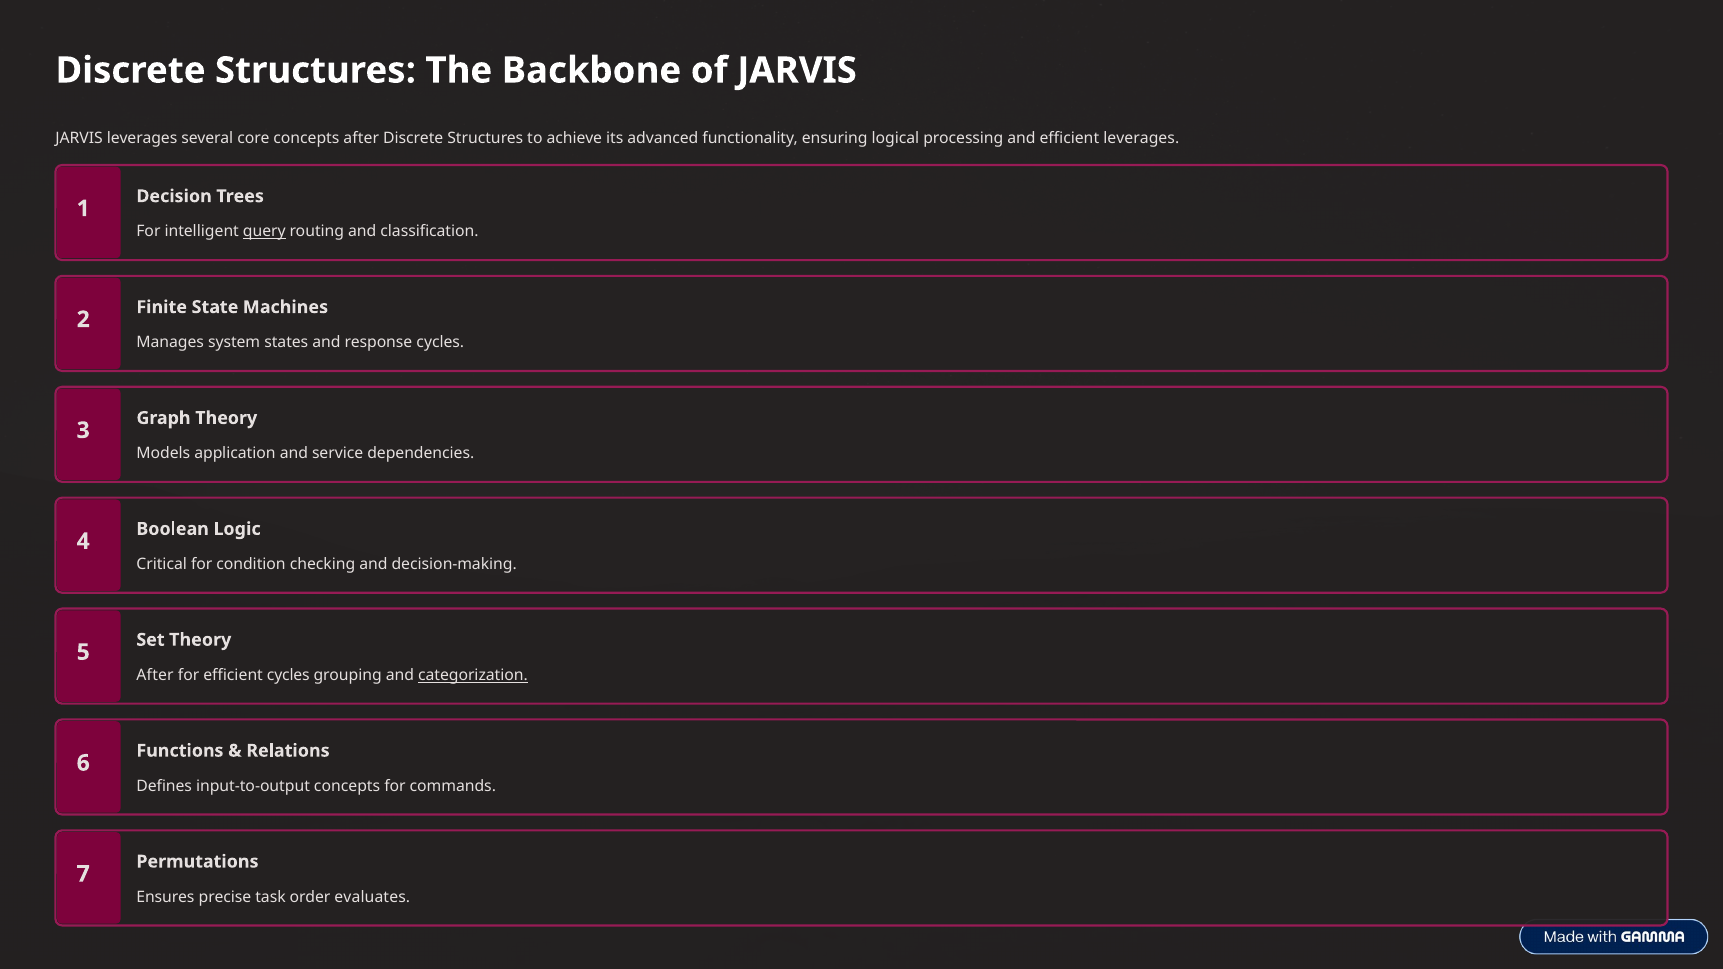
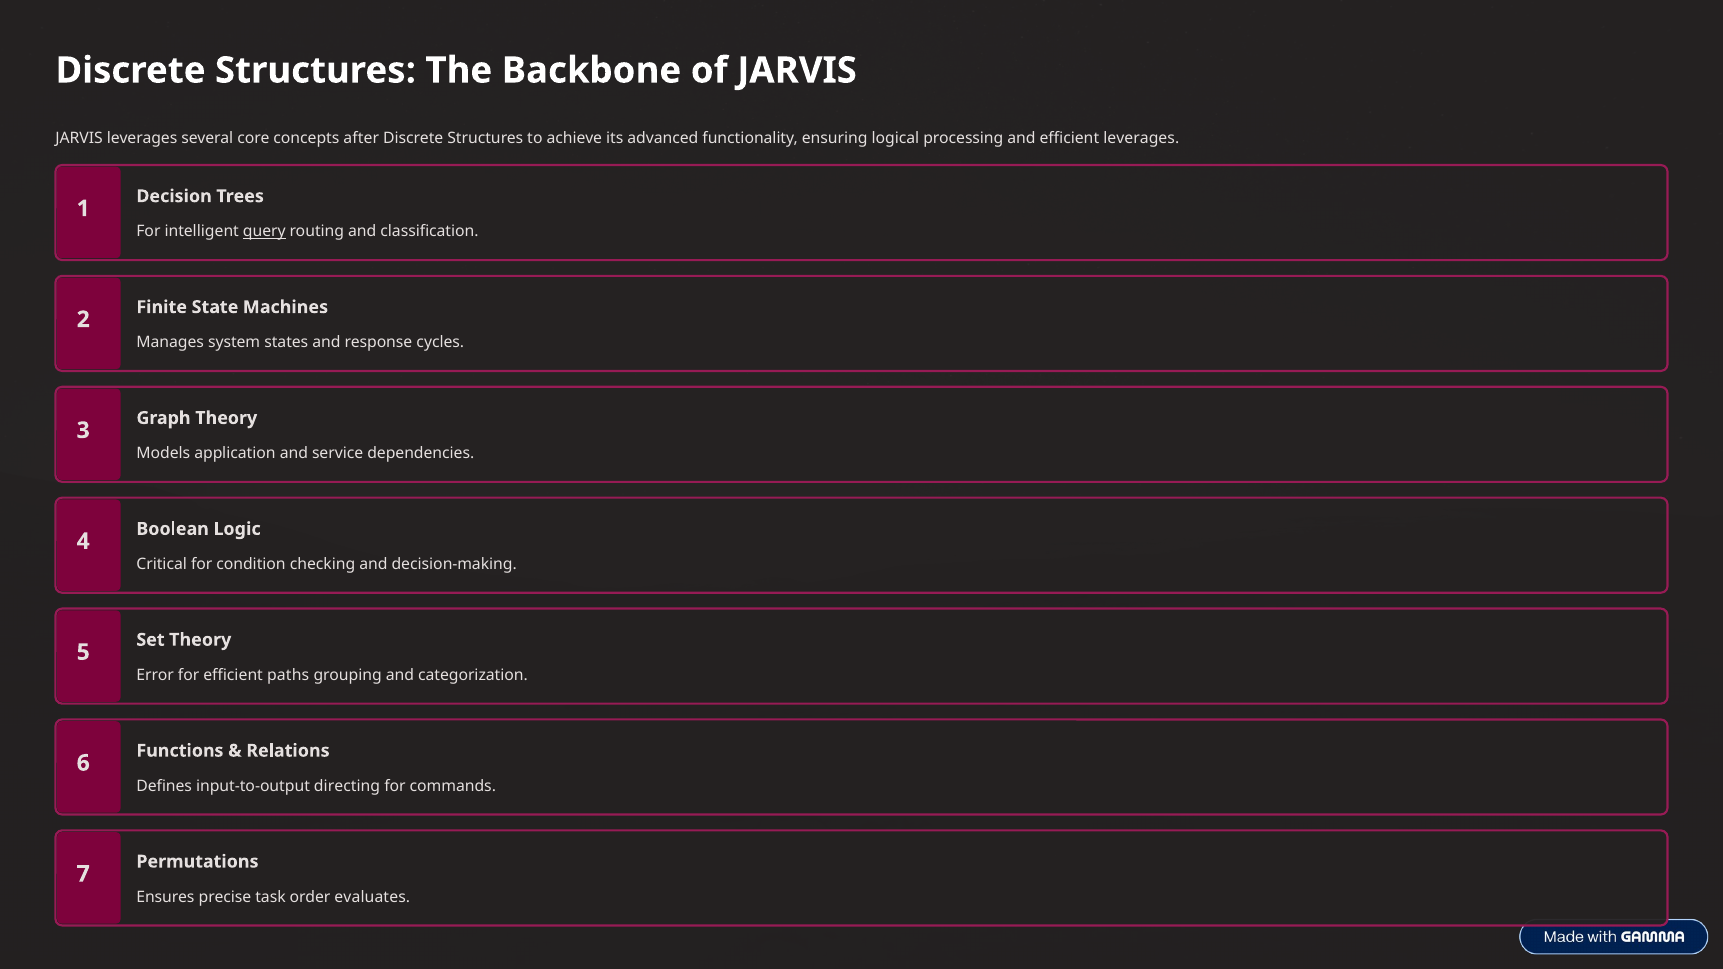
After at (155, 675): After -> Error
efficient cycles: cycles -> paths
categorization underline: present -> none
input-to-output concepts: concepts -> directing
